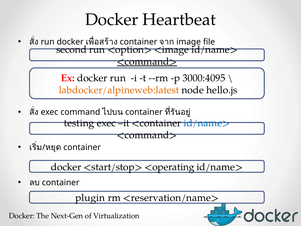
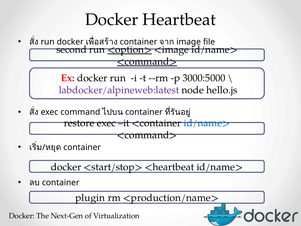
<option> underline: none -> present
3000:4095: 3000:4095 -> 3000:5000
labdocker/alpineweb:latest colour: orange -> purple
testing: testing -> restore
<operating: <operating -> <heartbeat
<reservation/name>: <reservation/name> -> <production/name>
